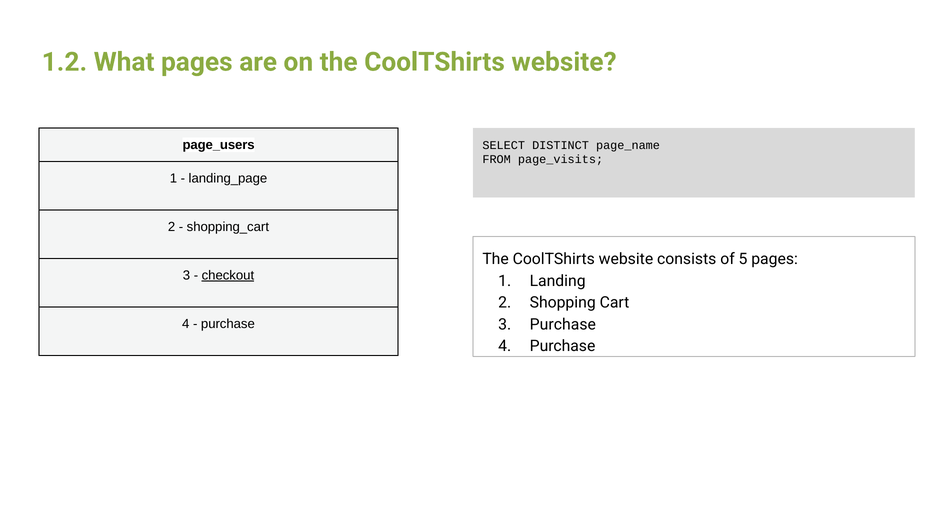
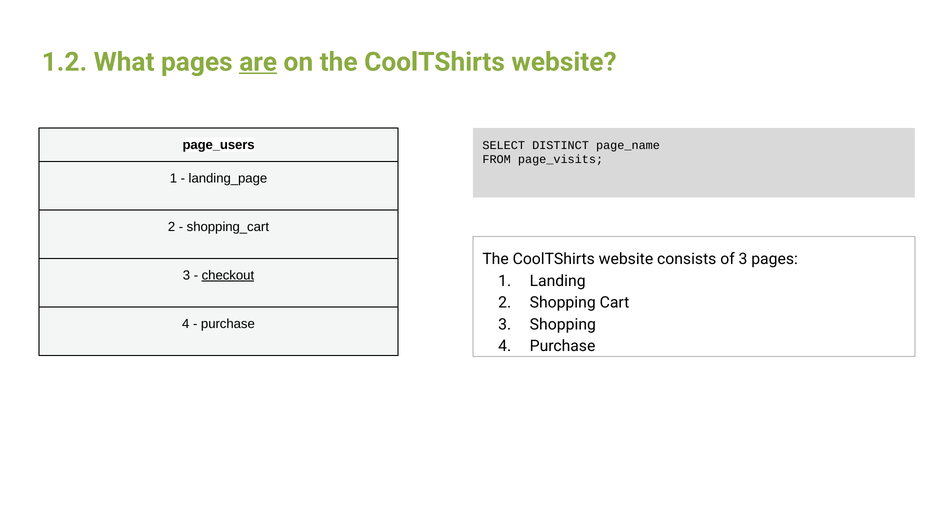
are underline: none -> present
of 5: 5 -> 3
3 Purchase: Purchase -> Shopping
